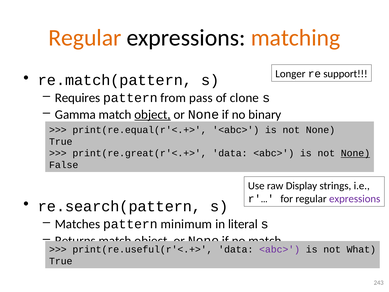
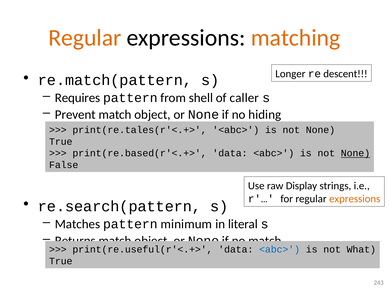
support: support -> descent
pass: pass -> shell
clone: clone -> caller
Gamma: Gamma -> Prevent
object at (153, 115) underline: present -> none
binary: binary -> hiding
print(re.equal(r'<.+>: print(re.equal(r'<.+> -> print(re.tales(r'<.+>
print(re.great(r'<.+>: print(re.great(r'<.+> -> print(re.based(r'<.+>
expressions at (355, 199) colour: purple -> orange
<abc> at (280, 249) colour: purple -> blue
